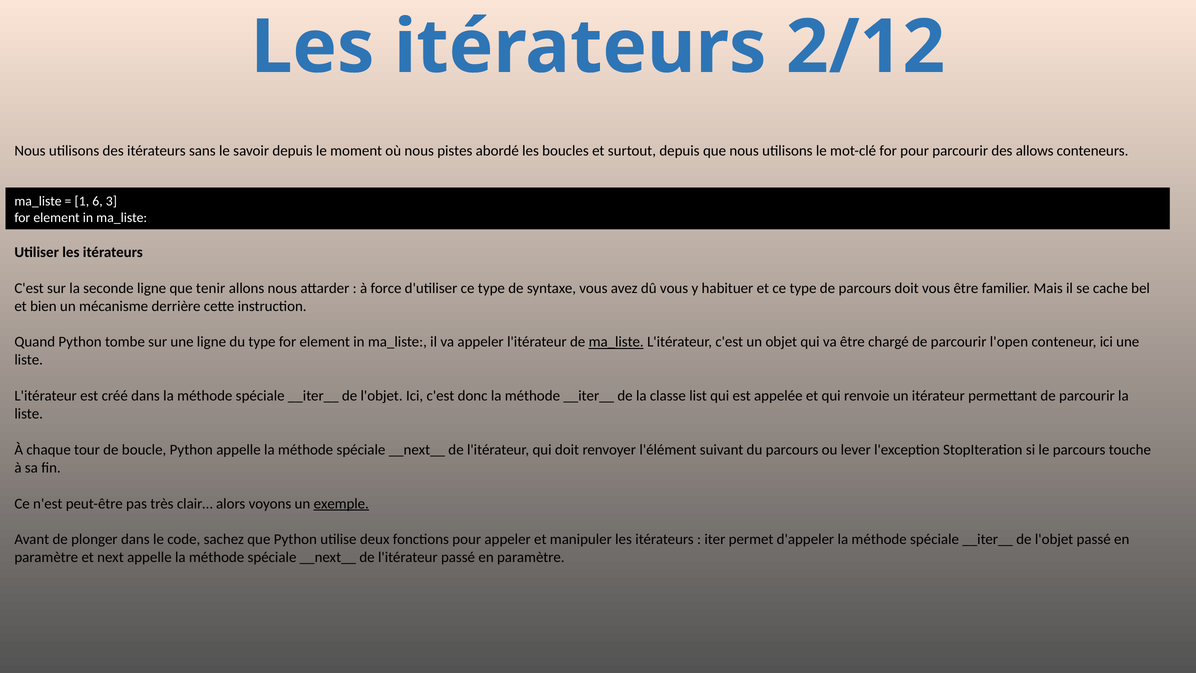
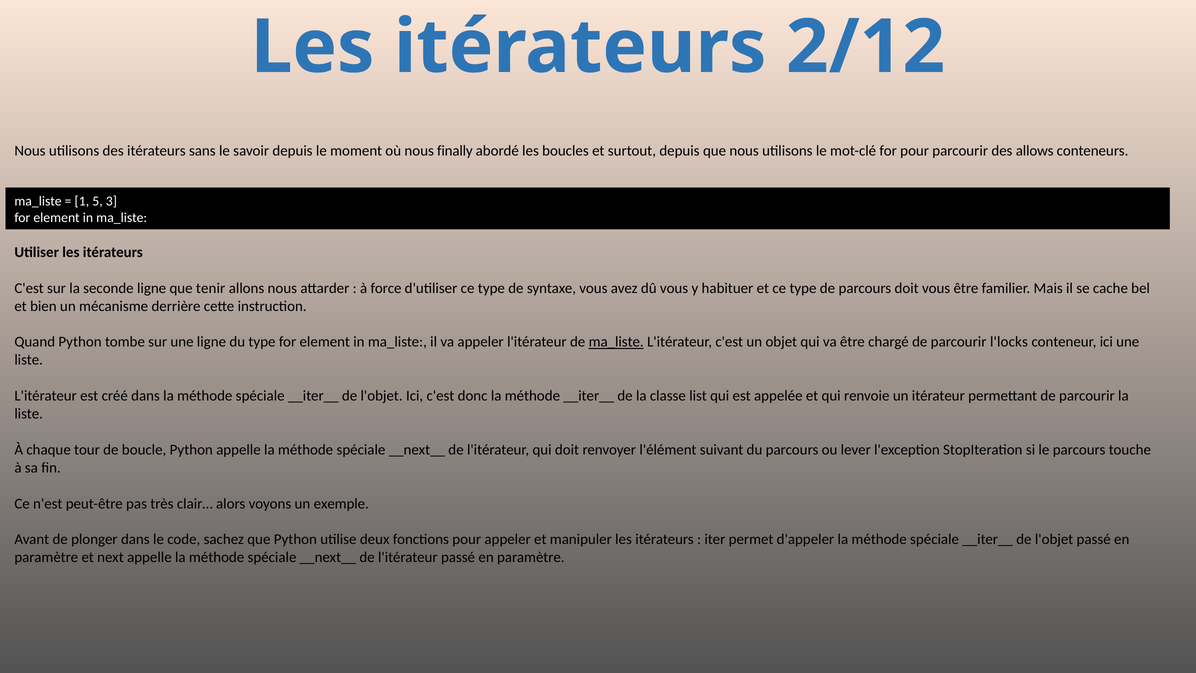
pistes: pistes -> finally
6: 6 -> 5
l'open: l'open -> l'locks
exemple underline: present -> none
